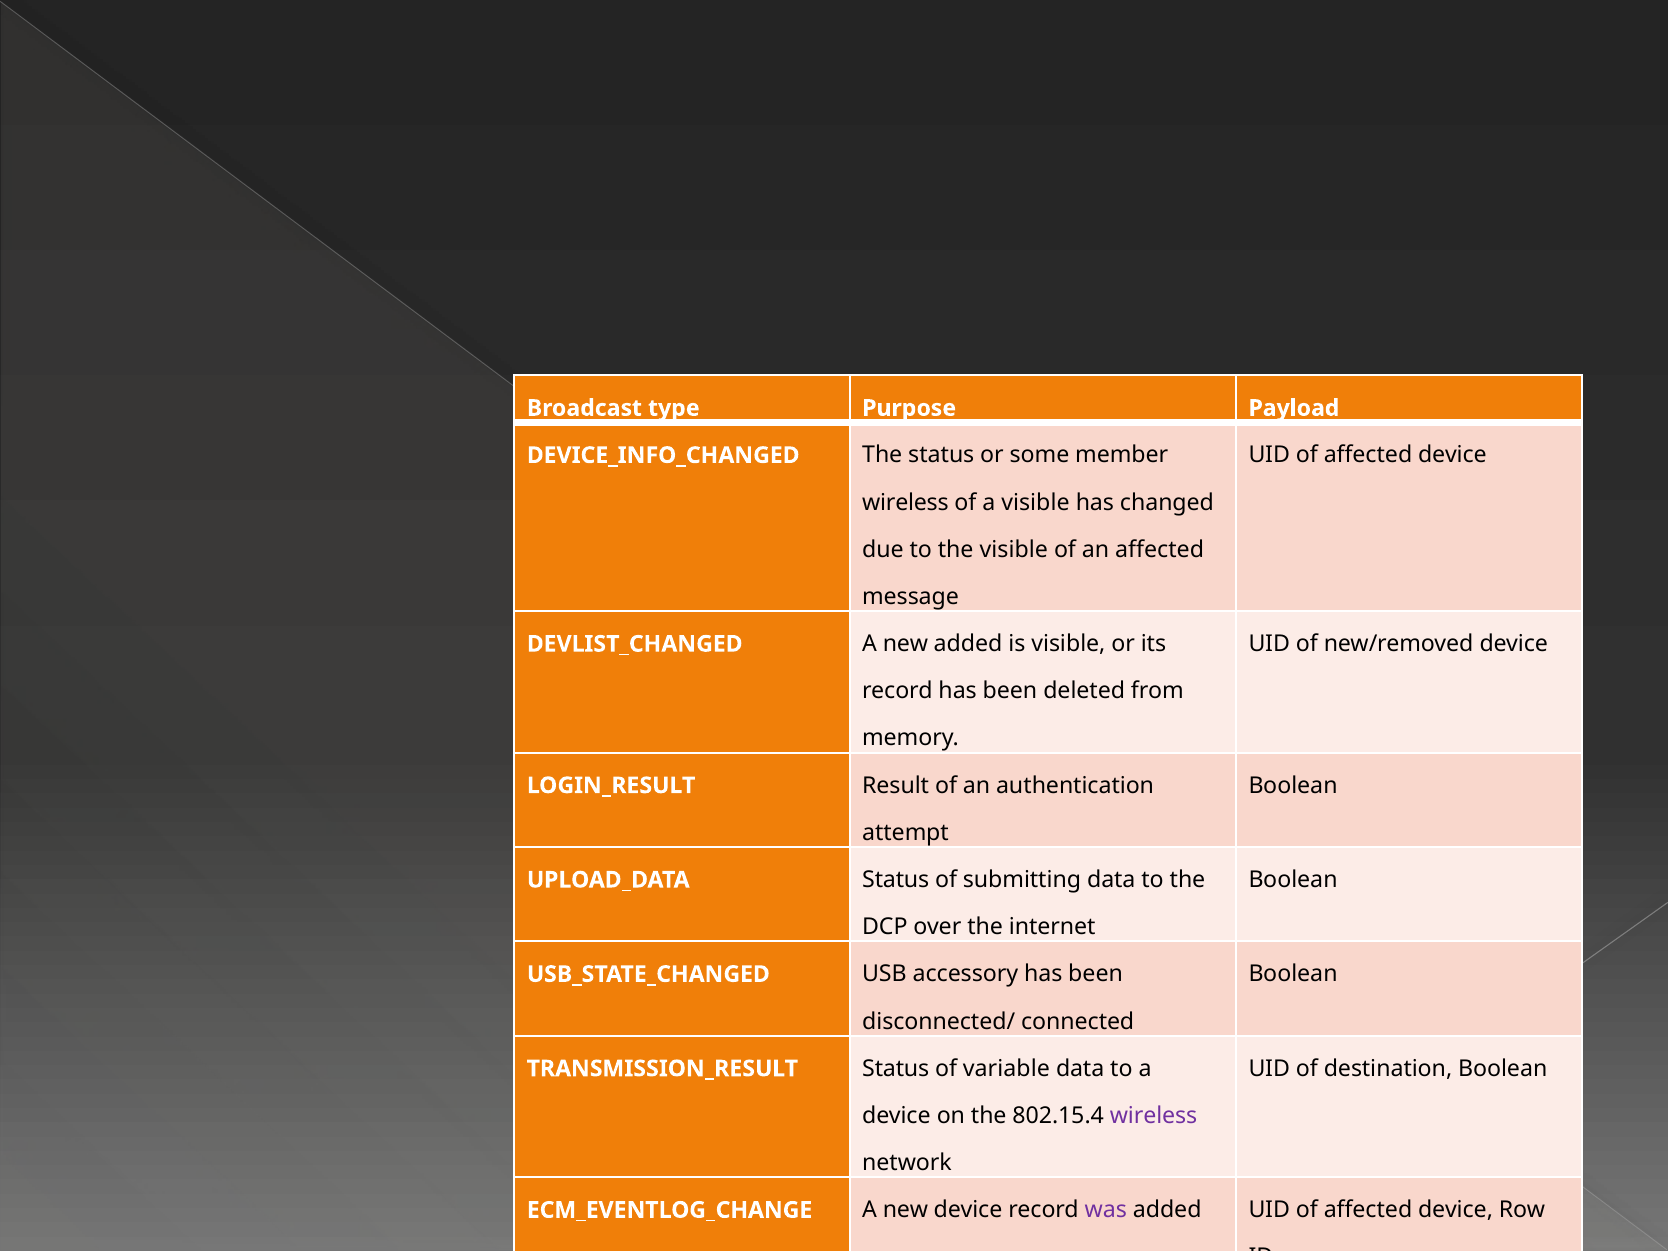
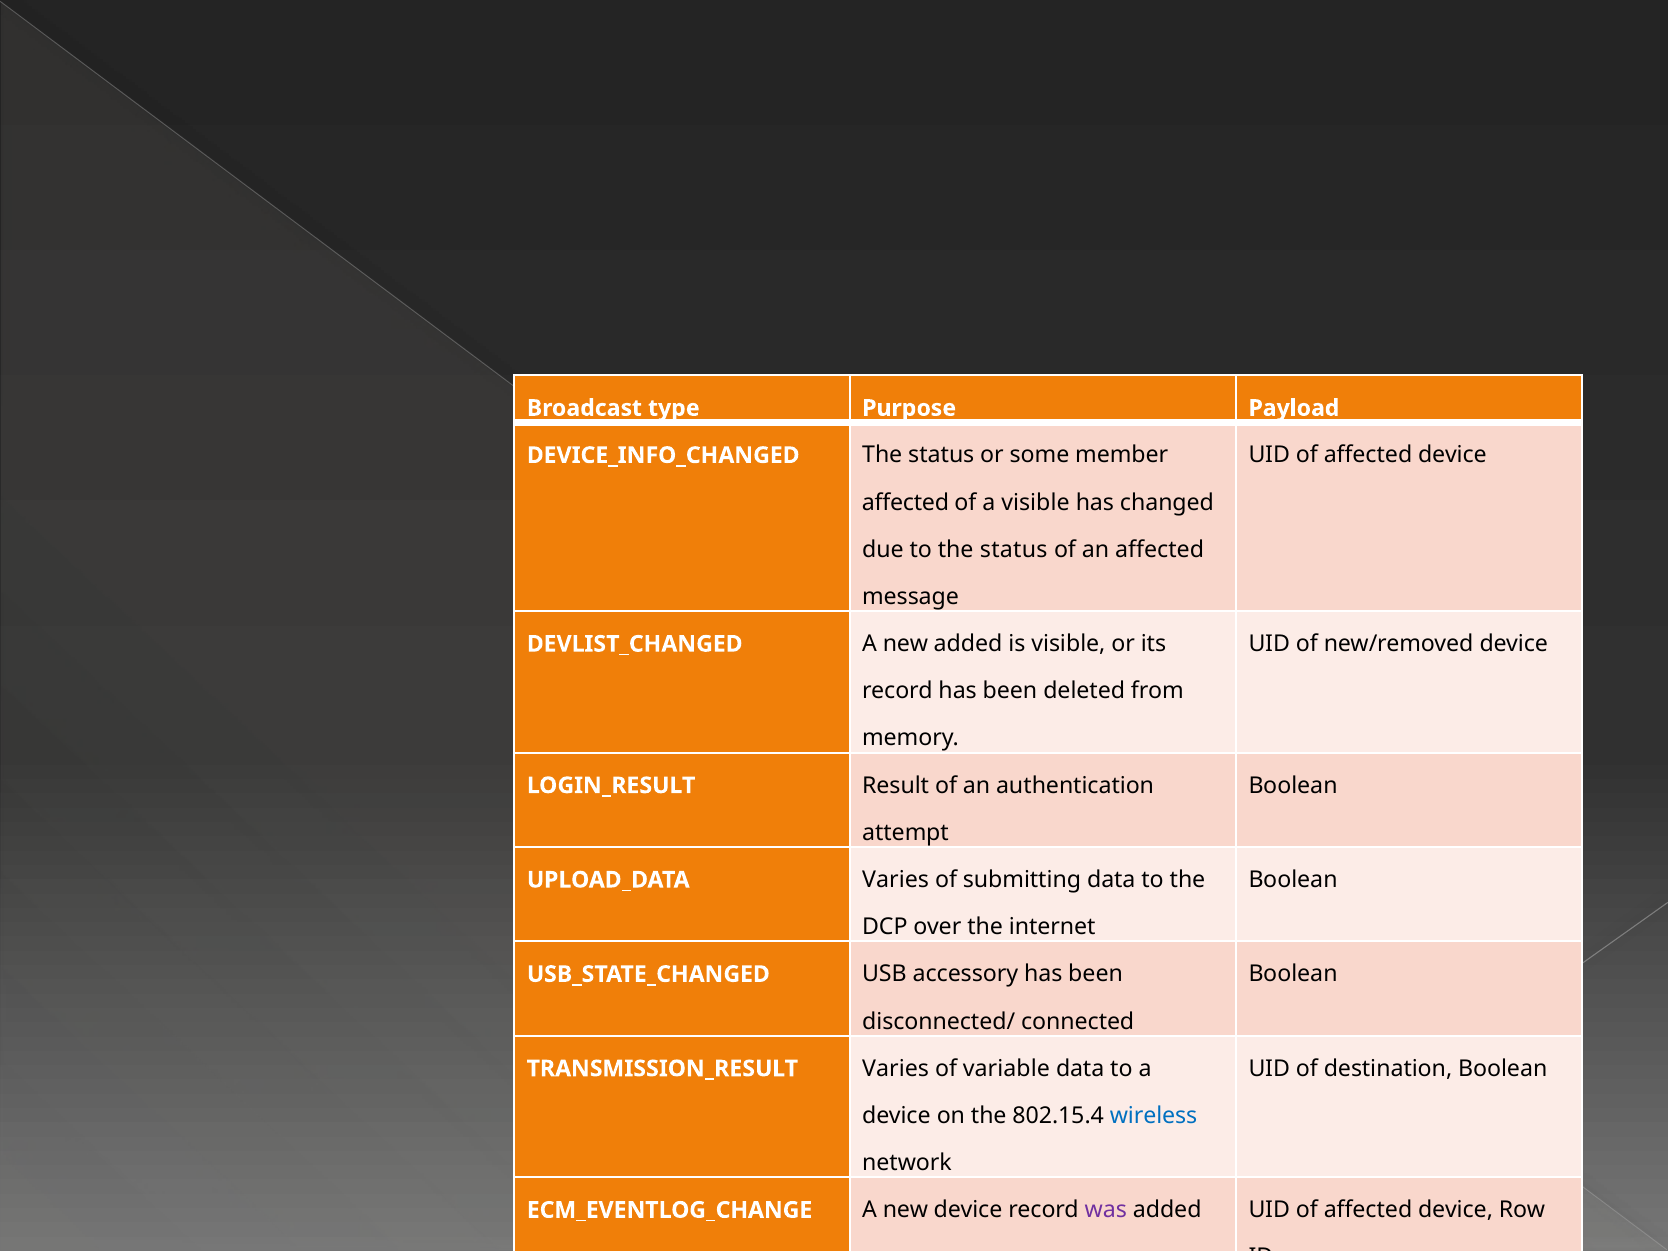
wireless at (905, 502): wireless -> affected
to the visible: visible -> status
Status at (896, 880): Status -> Varies
Status at (896, 1069): Status -> Varies
wireless at (1154, 1116) colour: purple -> blue
